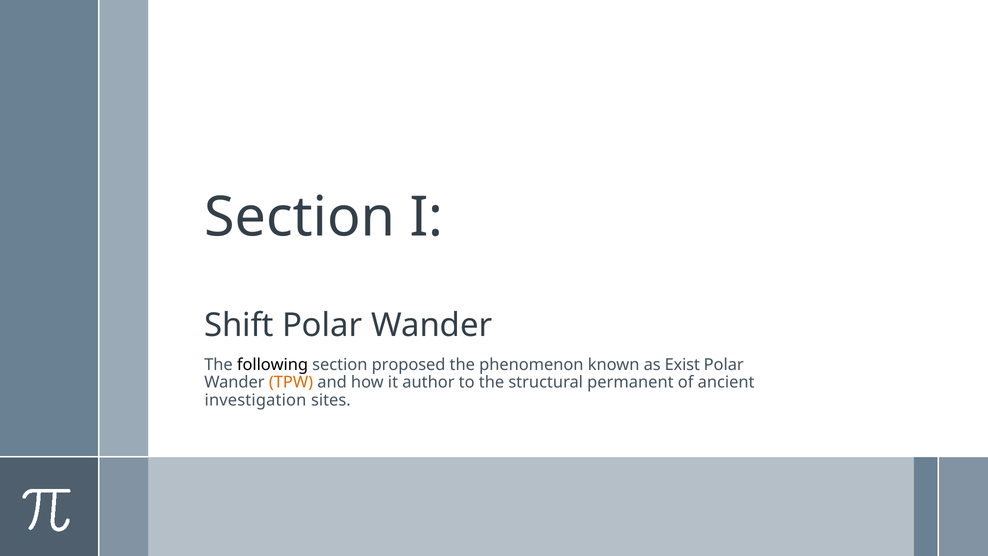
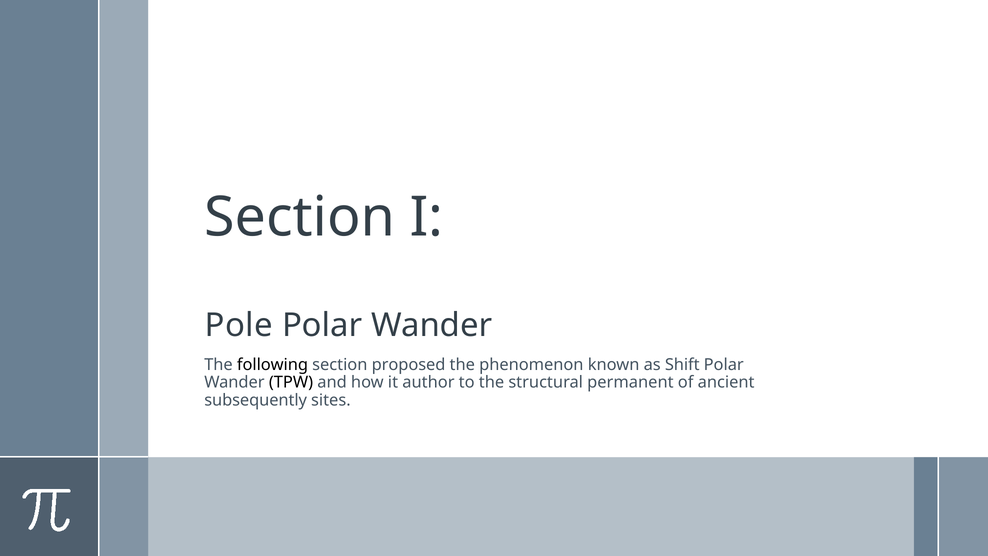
Shift: Shift -> Pole
Exist: Exist -> Shift
TPW colour: orange -> black
investigation: investigation -> subsequently
